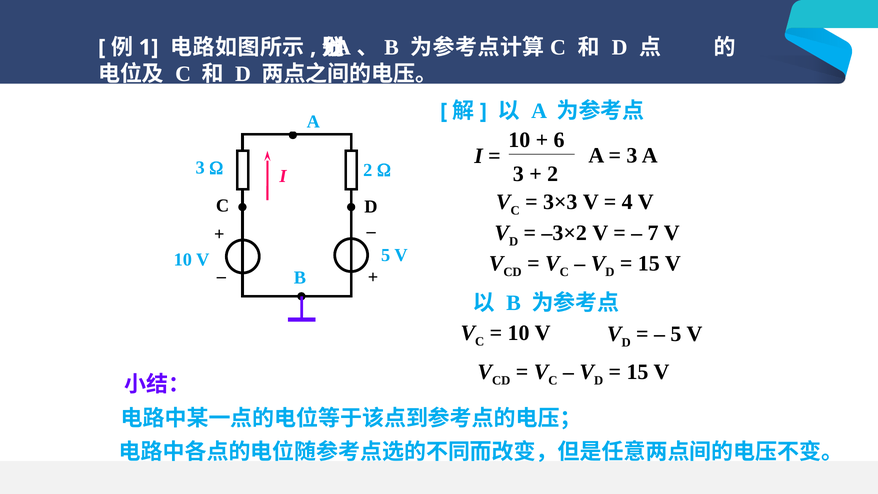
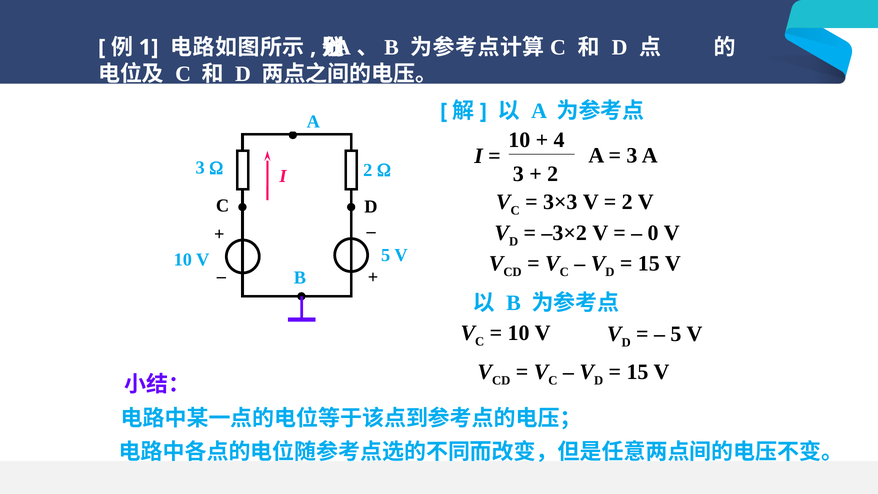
6: 6 -> 4
4 at (627, 202): 4 -> 2
7: 7 -> 0
